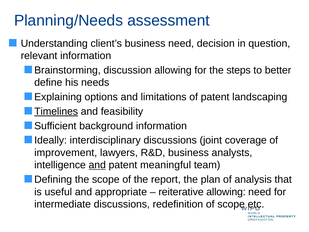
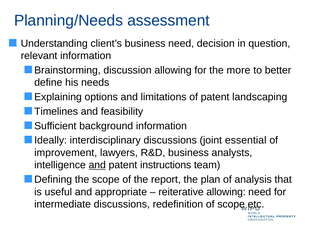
steps: steps -> more
Timelines underline: present -> none
coverage: coverage -> essential
meaningful: meaningful -> instructions
